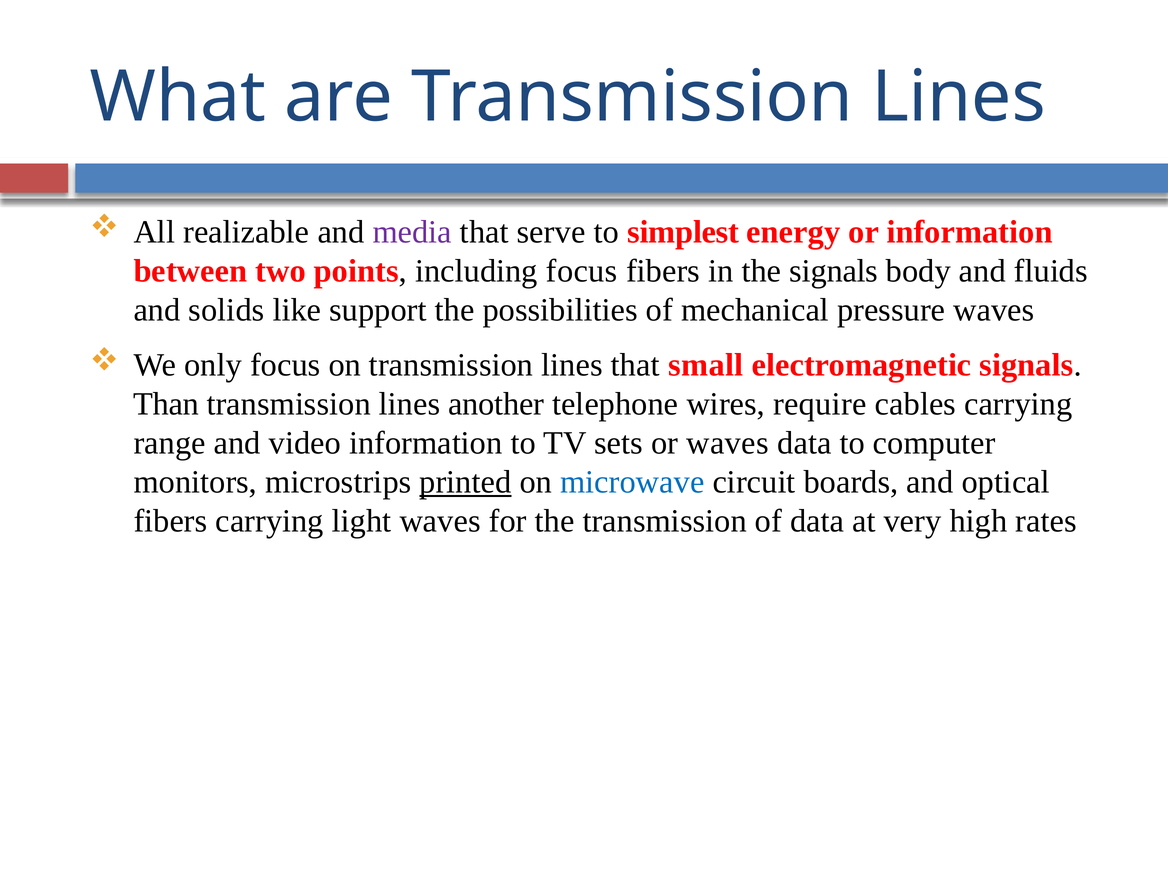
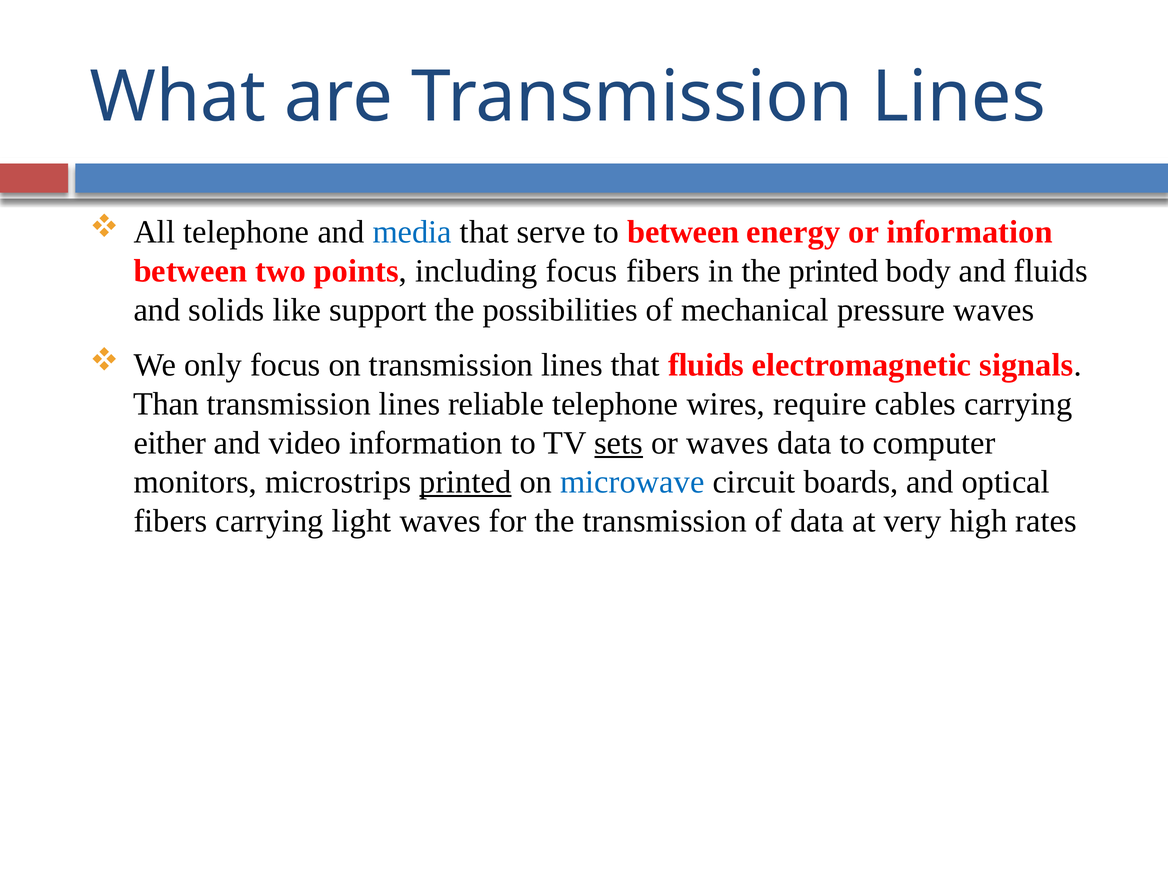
All realizable: realizable -> telephone
media colour: purple -> blue
to simplest: simplest -> between
the signals: signals -> printed
that small: small -> fluids
another: another -> reliable
range: range -> either
sets underline: none -> present
